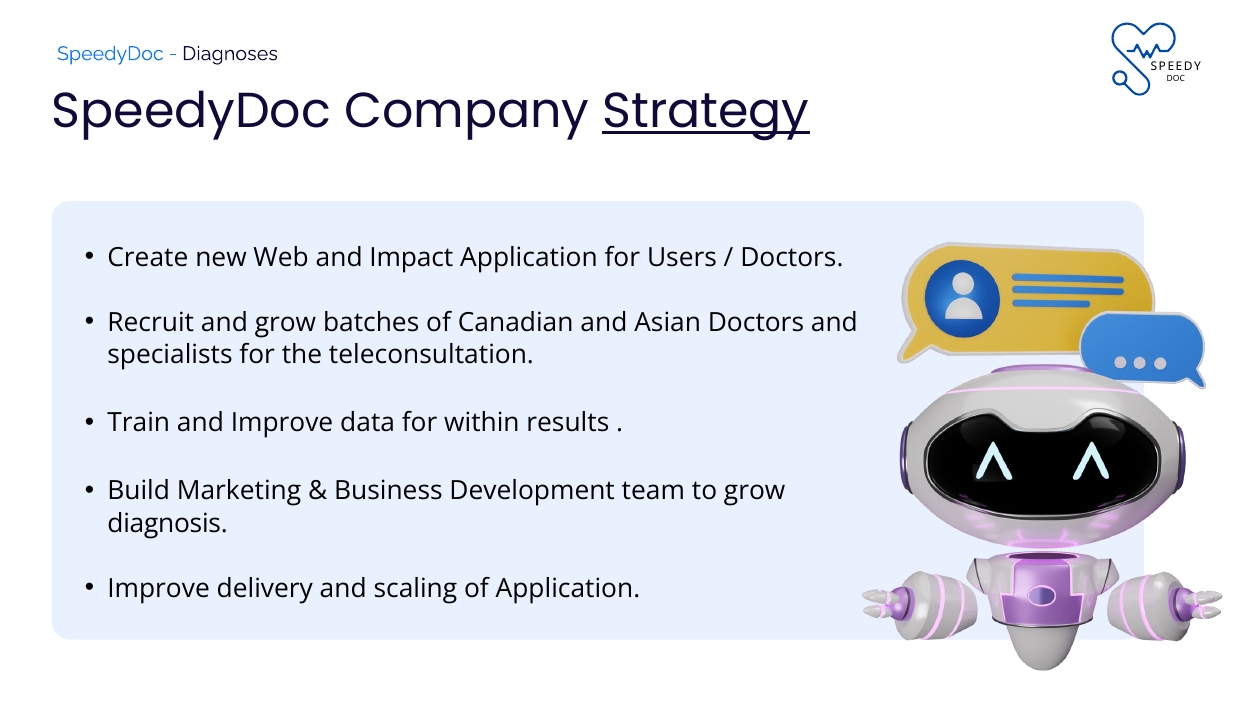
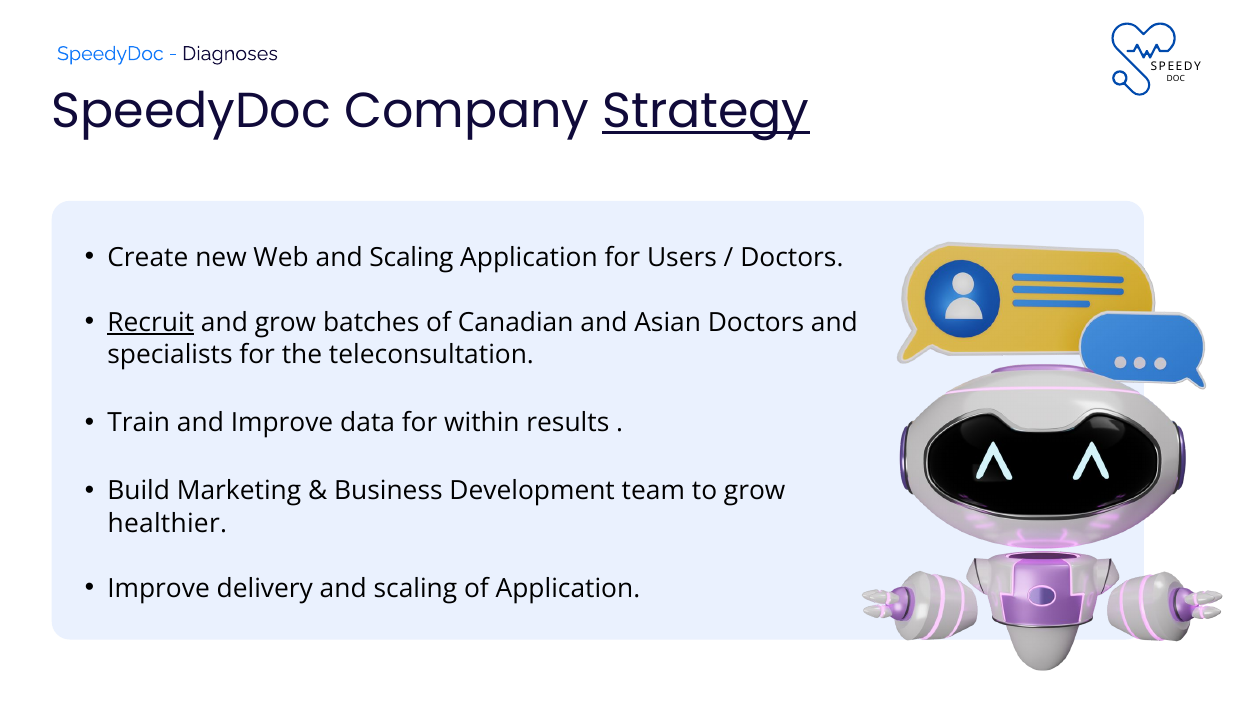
Web and Impact: Impact -> Scaling
Recruit underline: none -> present
diagnosis: diagnosis -> healthier
